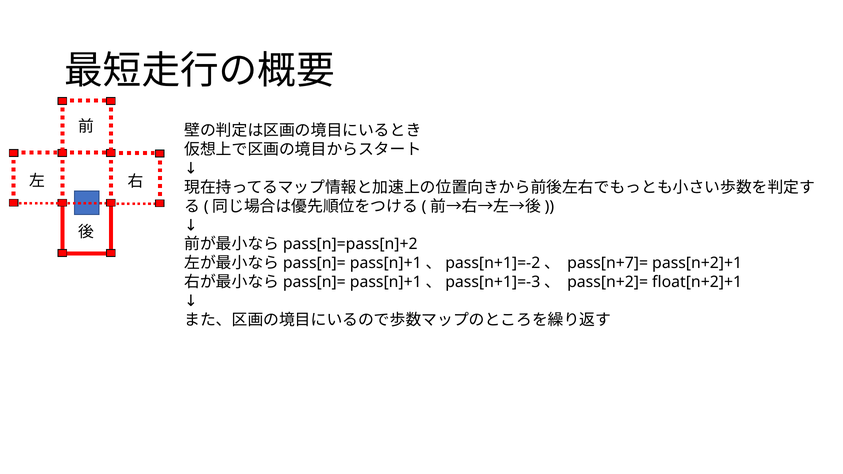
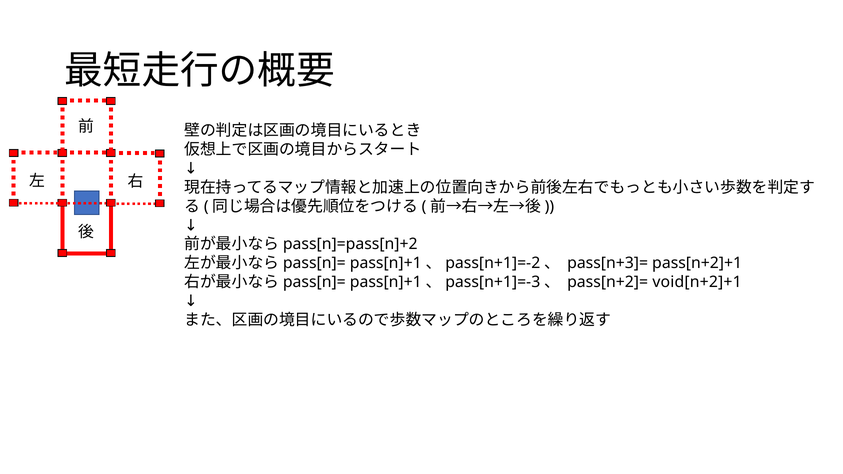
pass[n+7]=: pass[n+7]= -> pass[n+3]=
float[n+2]+1: float[n+2]+1 -> void[n+2]+1
